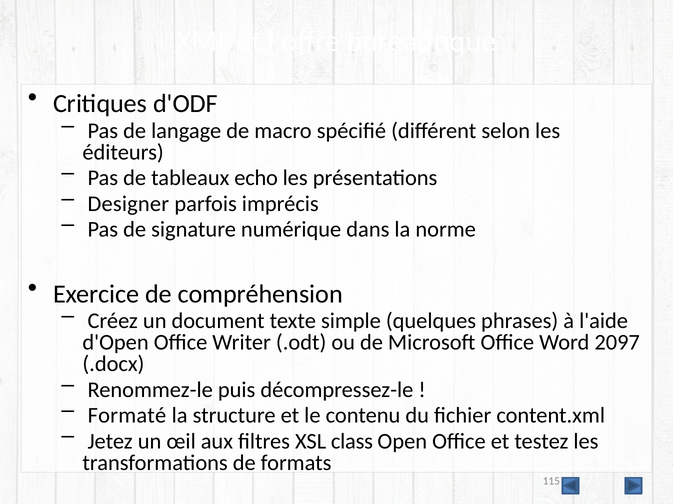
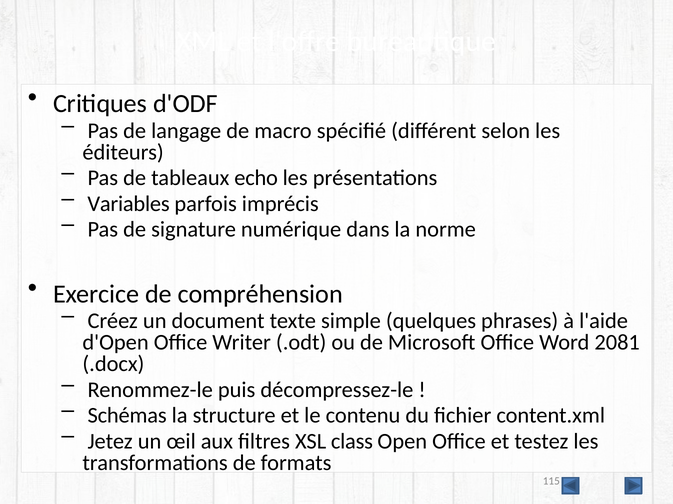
Designer: Designer -> Variables
2097: 2097 -> 2081
Formaté: Formaté -> Schémas
